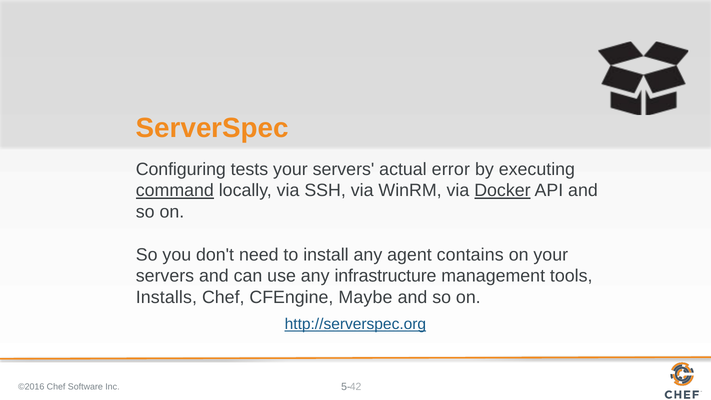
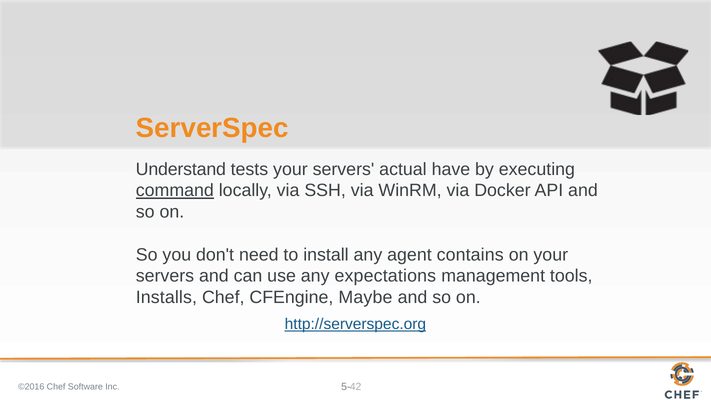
Configuring: Configuring -> Understand
error: error -> have
Docker underline: present -> none
infrastructure: infrastructure -> expectations
